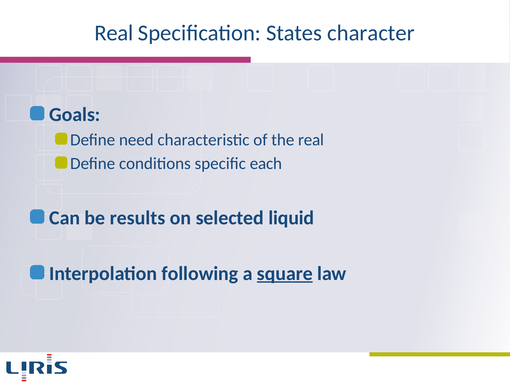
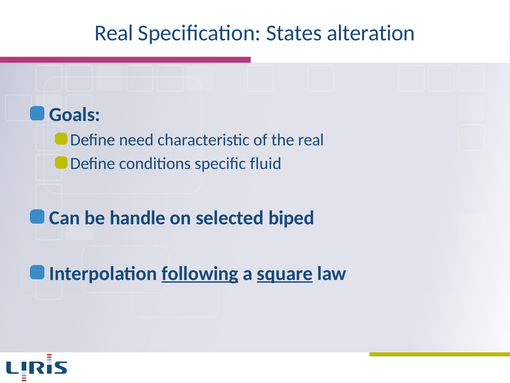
character: character -> alteration
each: each -> fluid
results: results -> handle
liquid: liquid -> biped
following underline: none -> present
